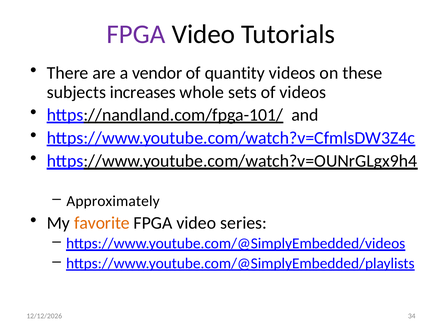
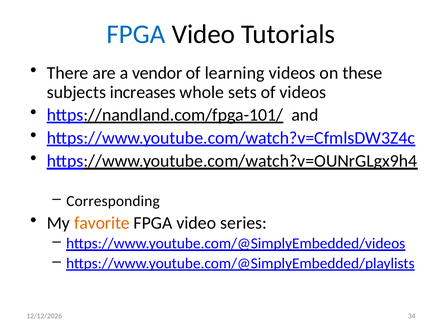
FPGA at (136, 34) colour: purple -> blue
quantity: quantity -> learning
Approximately: Approximately -> Corresponding
